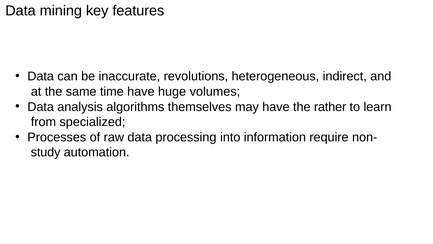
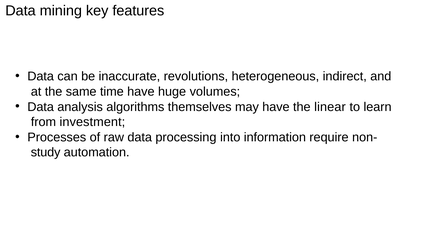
rather: rather -> linear
specialized: specialized -> investment
